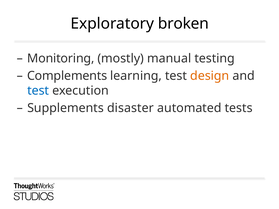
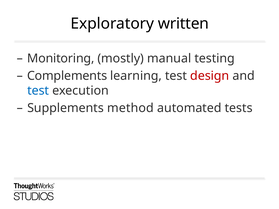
broken: broken -> written
design colour: orange -> red
disaster: disaster -> method
